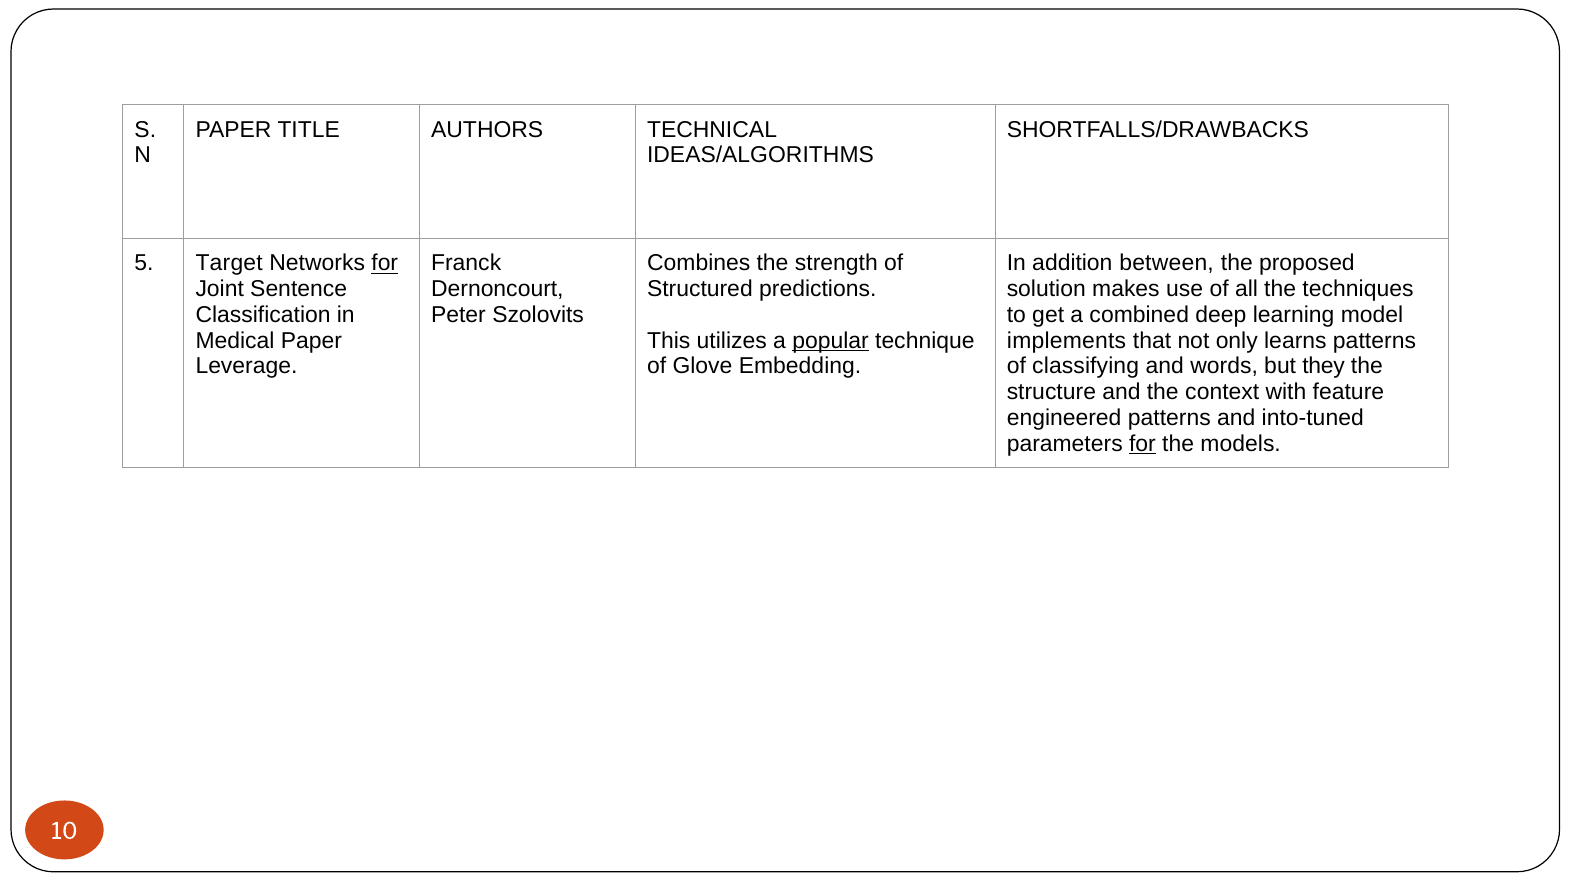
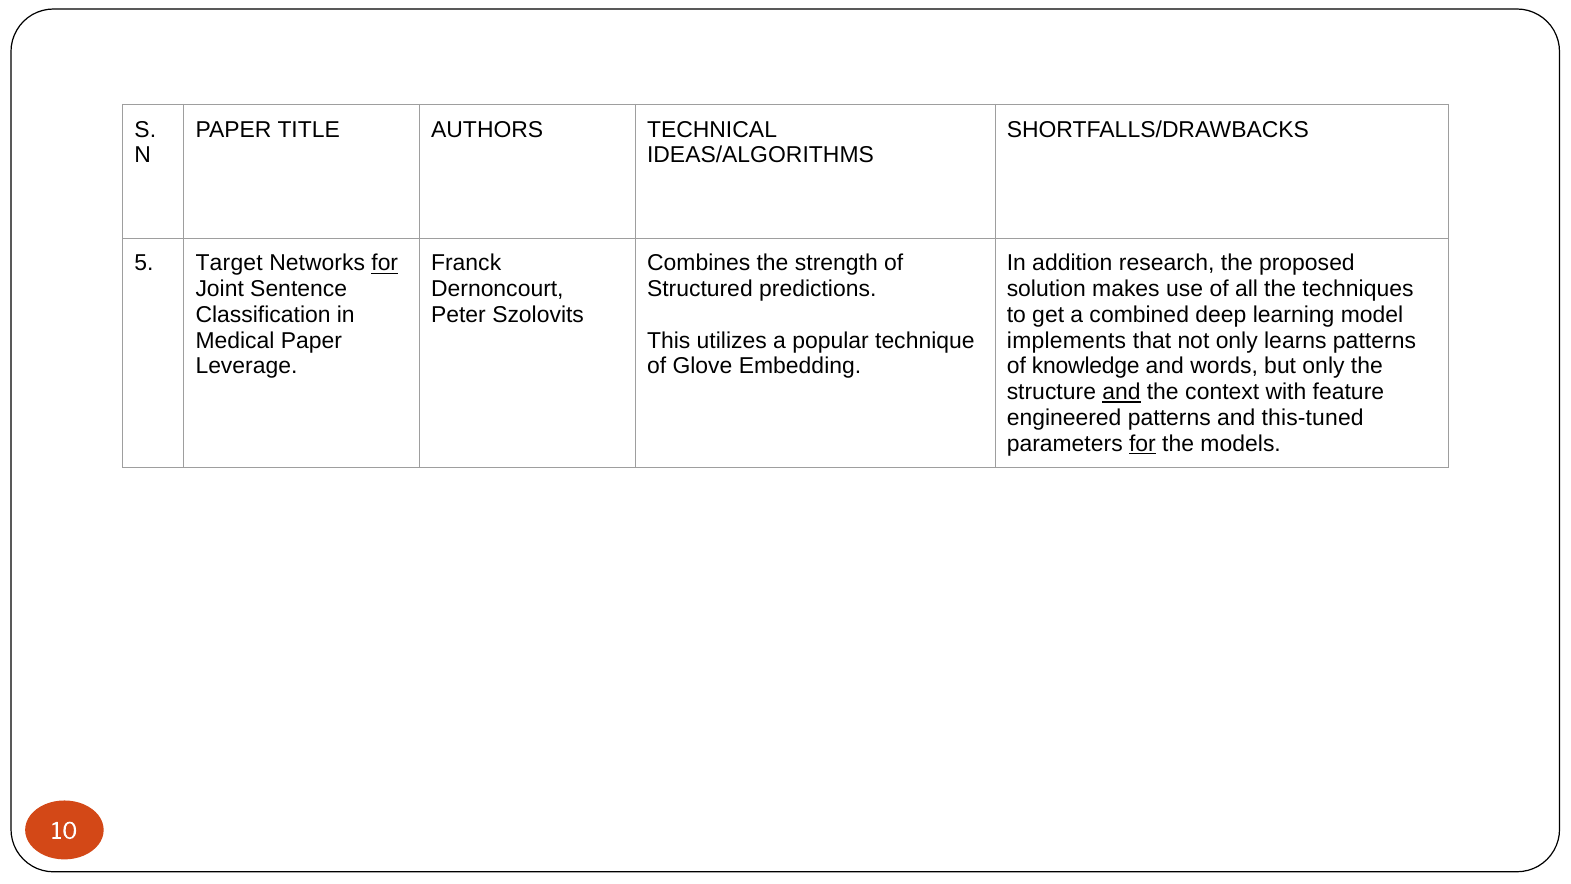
between: between -> research
popular underline: present -> none
classifying: classifying -> knowledge
but they: they -> only
and at (1121, 392) underline: none -> present
into-tuned: into-tuned -> this-tuned
